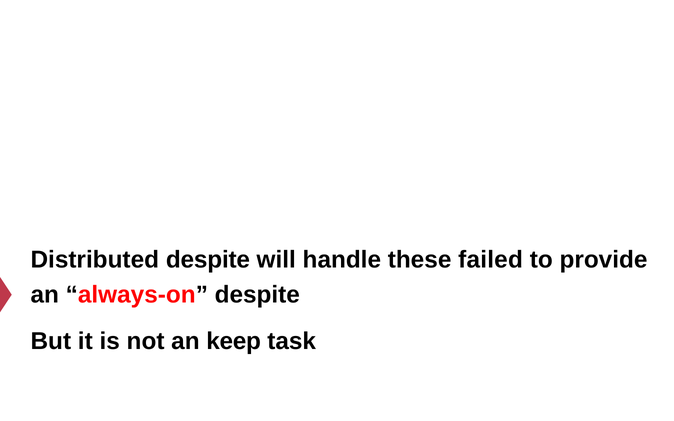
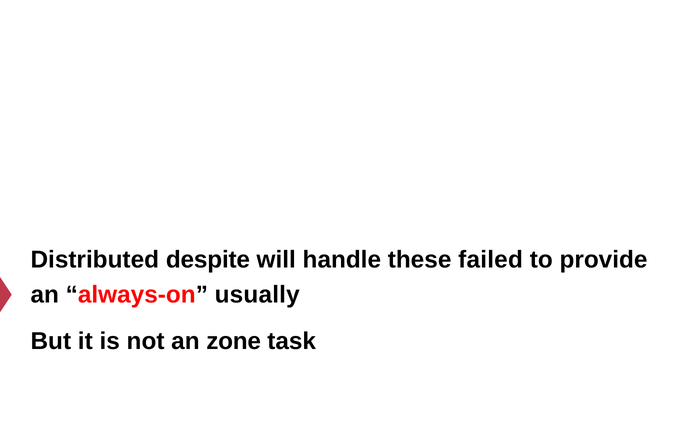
always-on despite: despite -> usually
keep: keep -> zone
